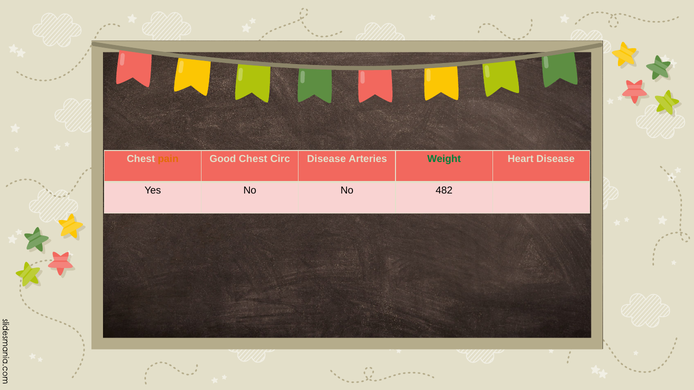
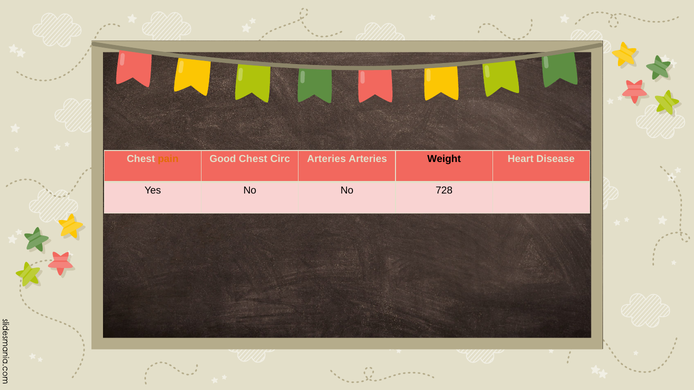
Circ Disease: Disease -> Arteries
Weight colour: green -> black
482: 482 -> 728
